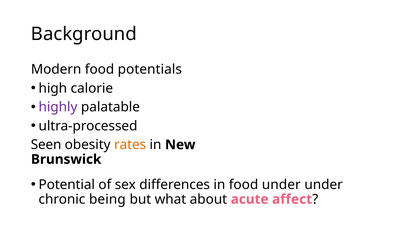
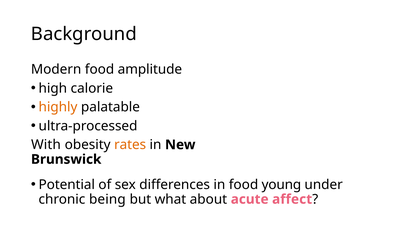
potentials: potentials -> amplitude
highly colour: purple -> orange
Seen: Seen -> With
food under: under -> young
